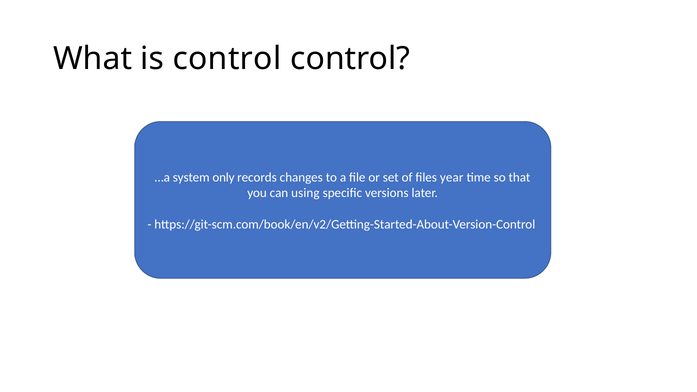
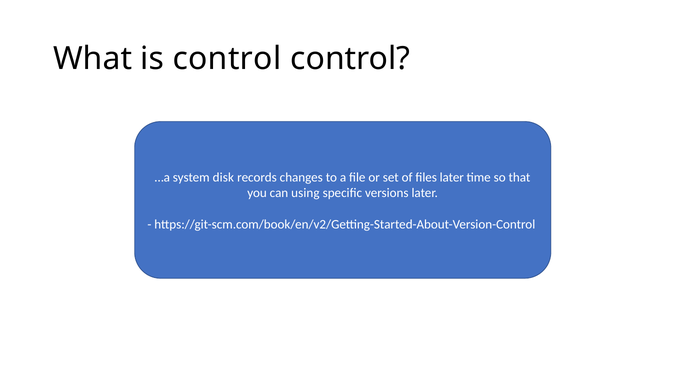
only: only -> disk
files year: year -> later
